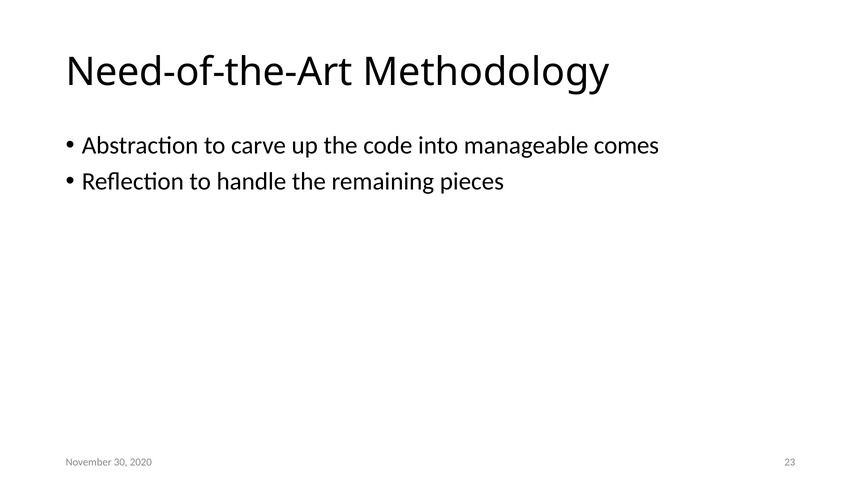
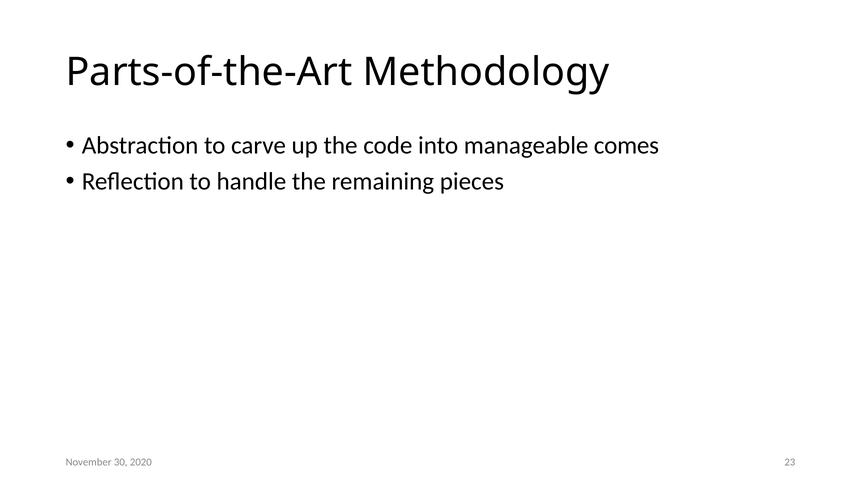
Need-of-the-Art: Need-of-the-Art -> Parts-of-the-Art
